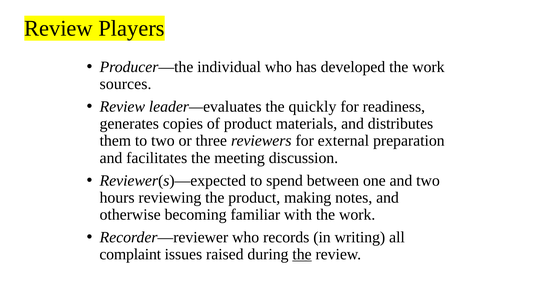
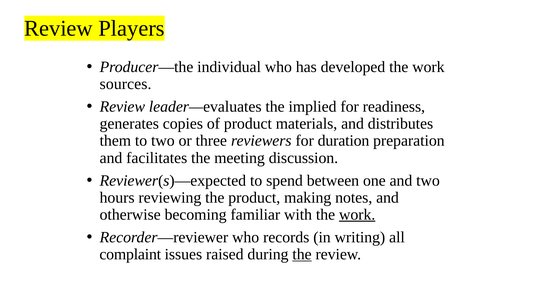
quickly: quickly -> implied
external: external -> duration
work at (357, 214) underline: none -> present
